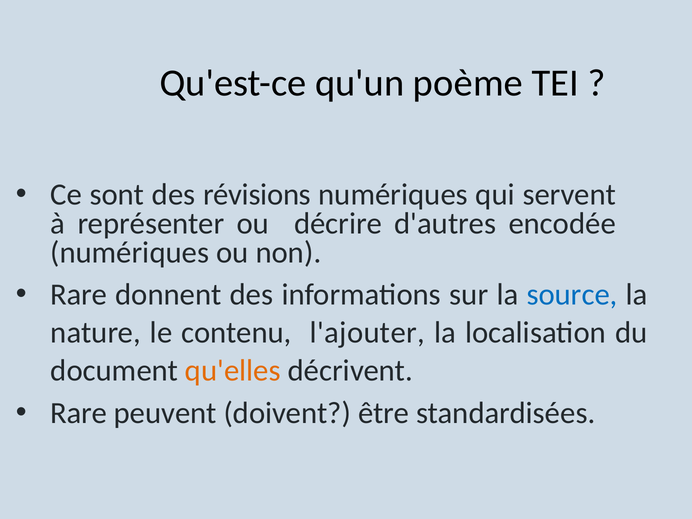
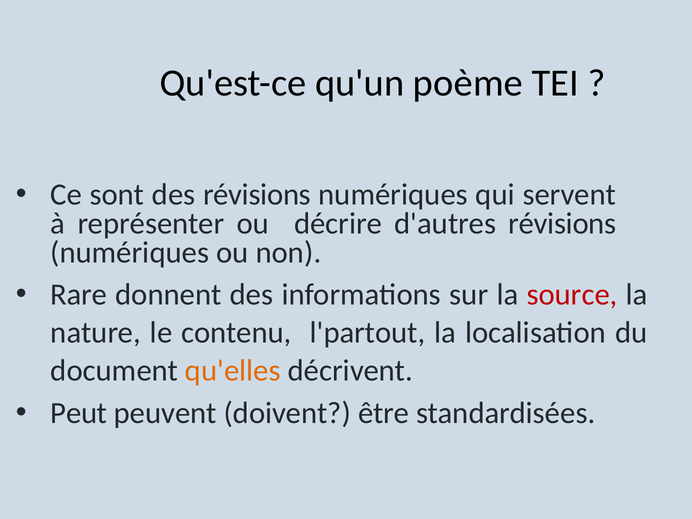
d'autres encodée: encodée -> révisions
source colour: blue -> red
l'ajouter: l'ajouter -> l'partout
Rare at (79, 413): Rare -> Peut
